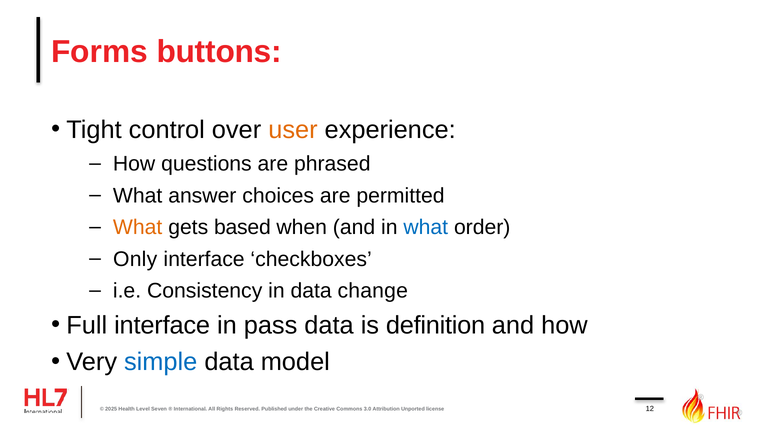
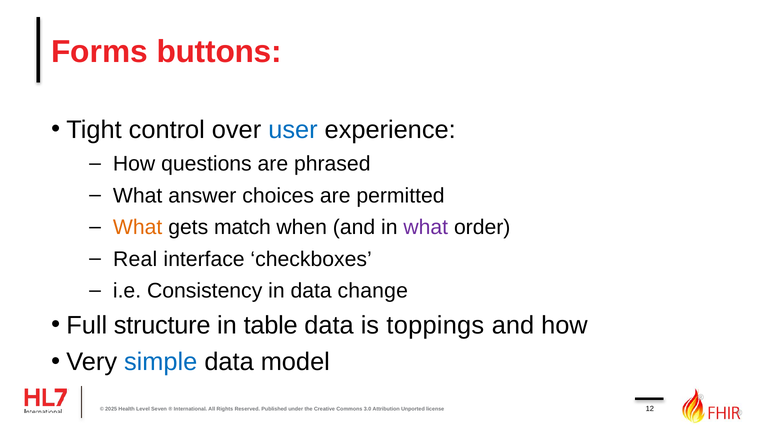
user colour: orange -> blue
based: based -> match
what at (426, 227) colour: blue -> purple
Only: Only -> Real
Full interface: interface -> structure
pass: pass -> table
definition: definition -> toppings
